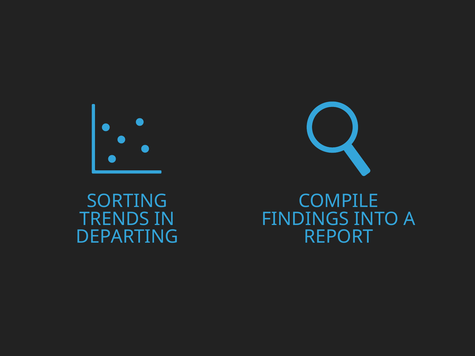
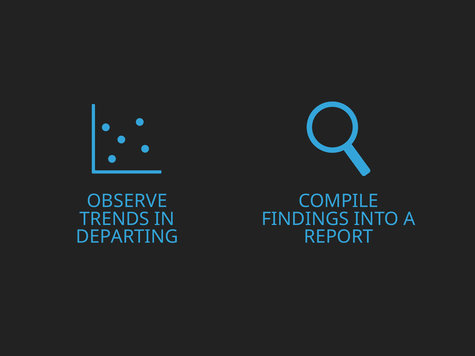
SORTING: SORTING -> OBSERVE
